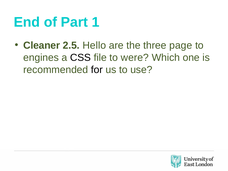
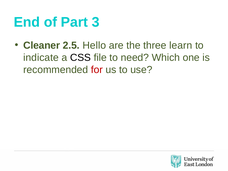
1: 1 -> 3
page: page -> learn
engines: engines -> indicate
were: were -> need
for colour: black -> red
